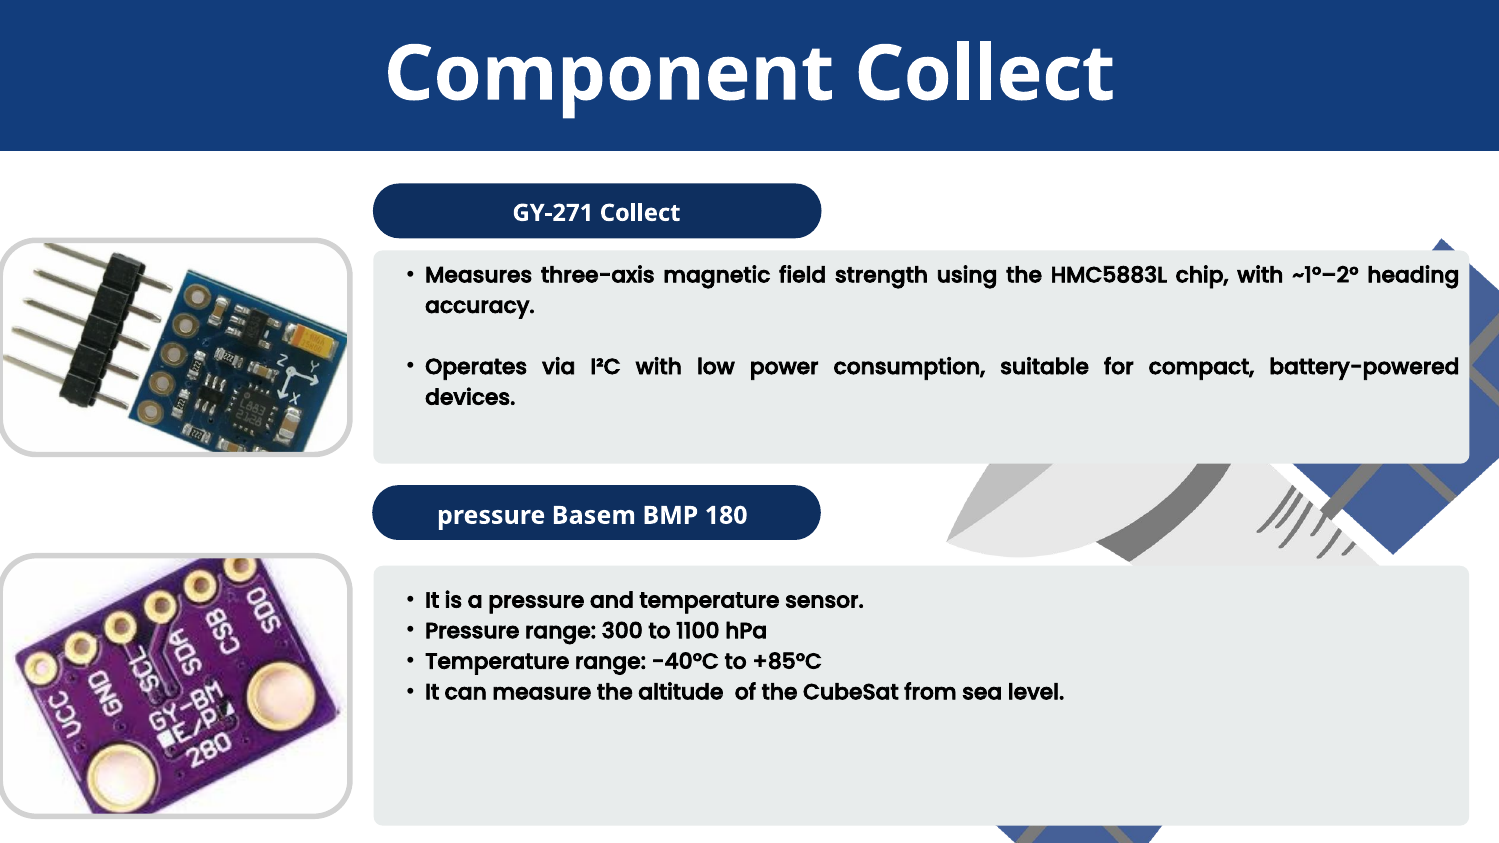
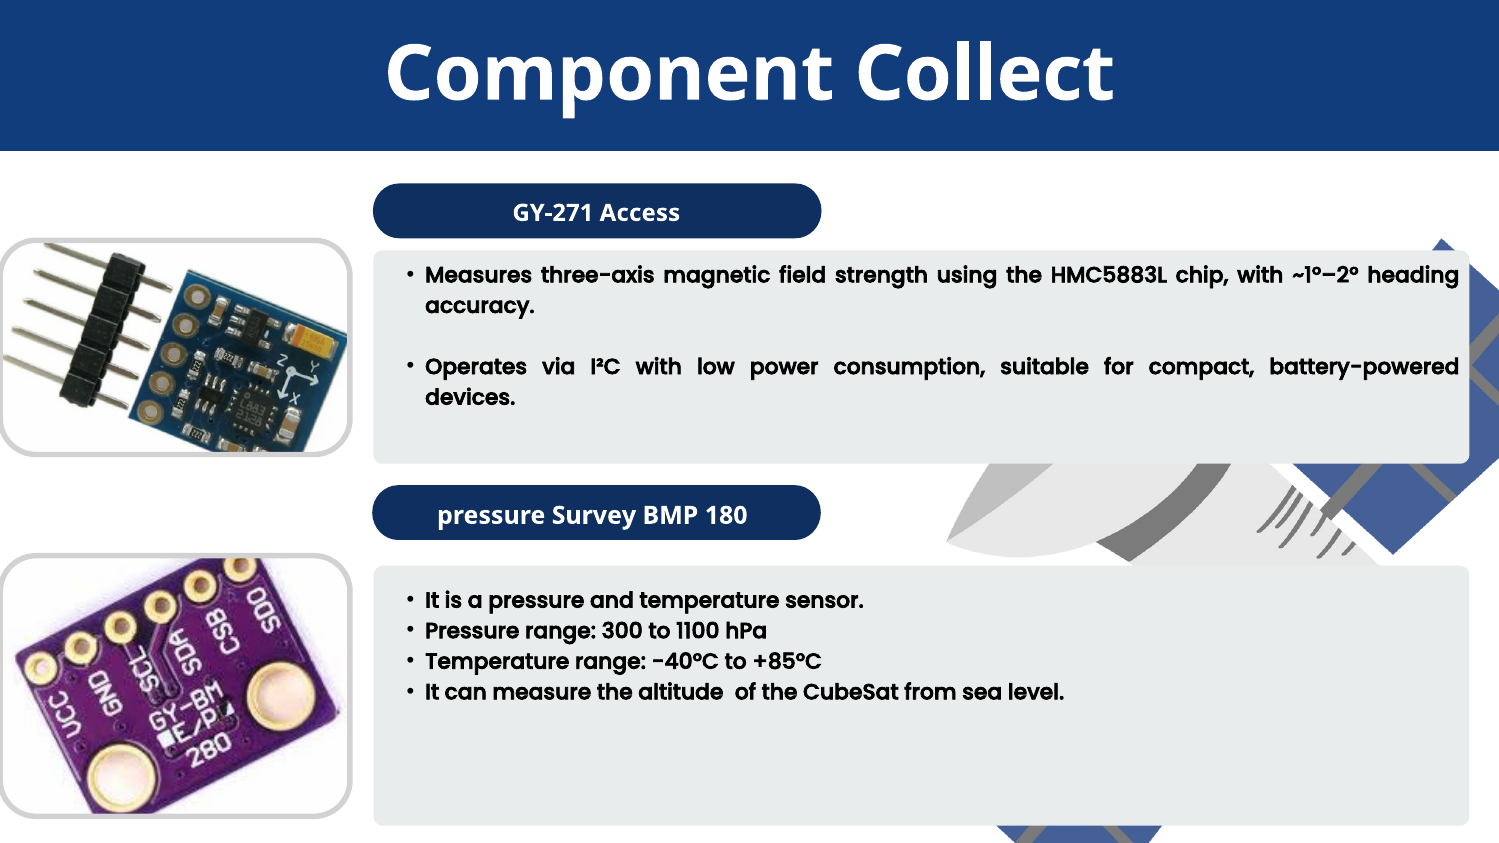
GY-271 Collect: Collect -> Access
Basem: Basem -> Survey
